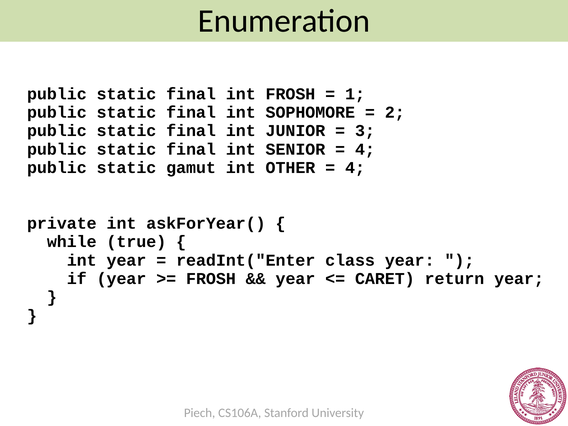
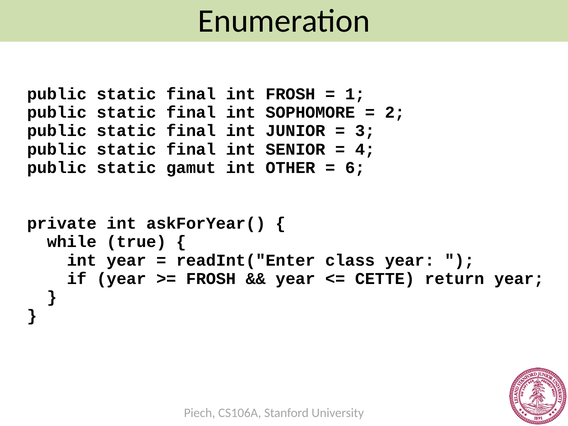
4 at (355, 168): 4 -> 6
CARET: CARET -> CETTE
